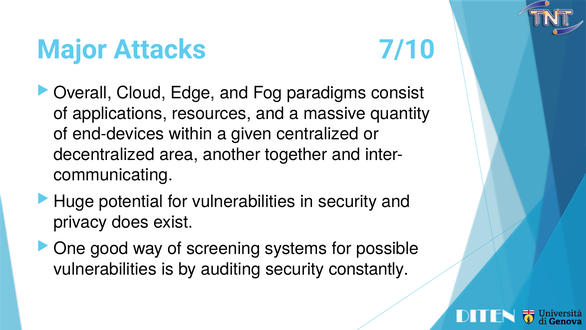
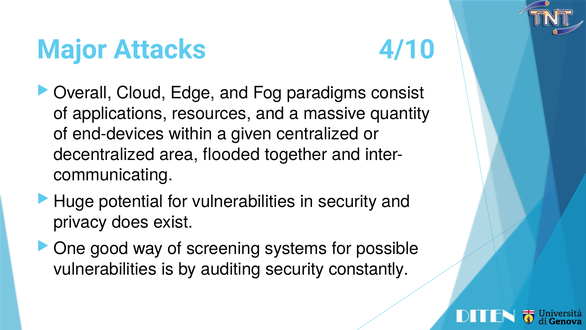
7/10: 7/10 -> 4/10
another: another -> flooded
